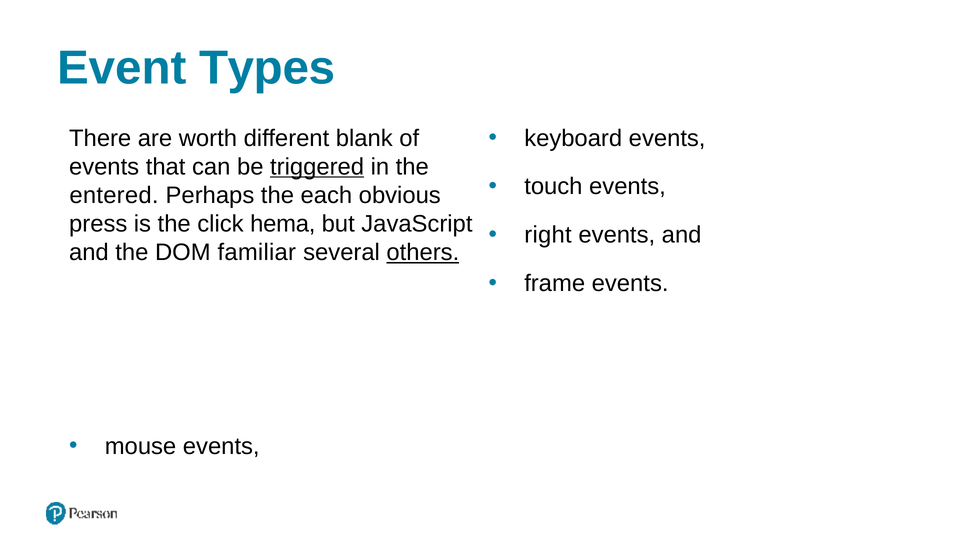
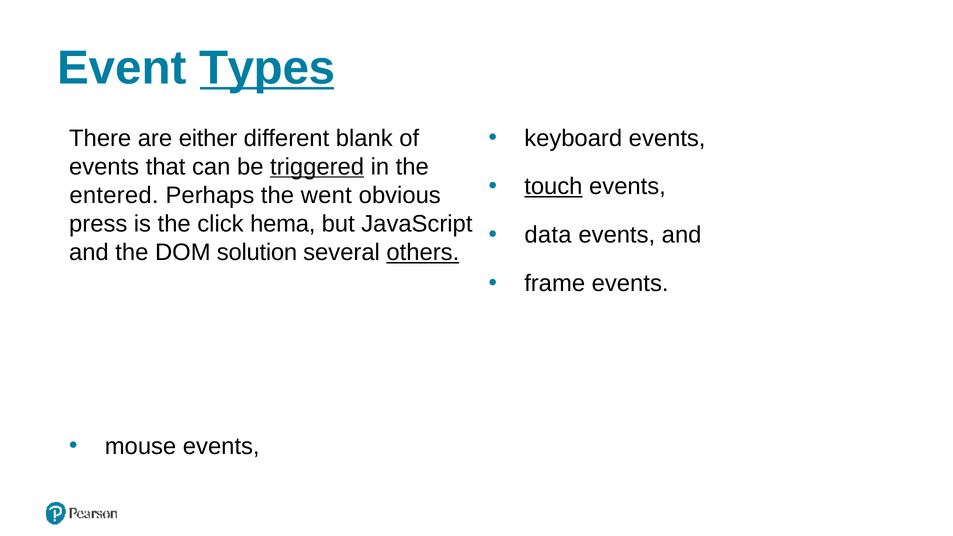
Types underline: none -> present
worth: worth -> either
touch underline: none -> present
each: each -> went
right: right -> data
familiar: familiar -> solution
